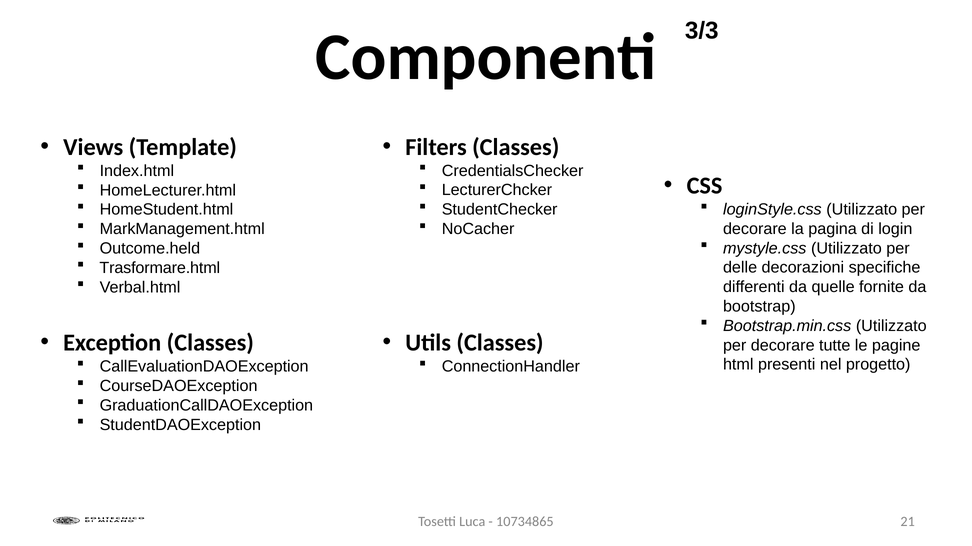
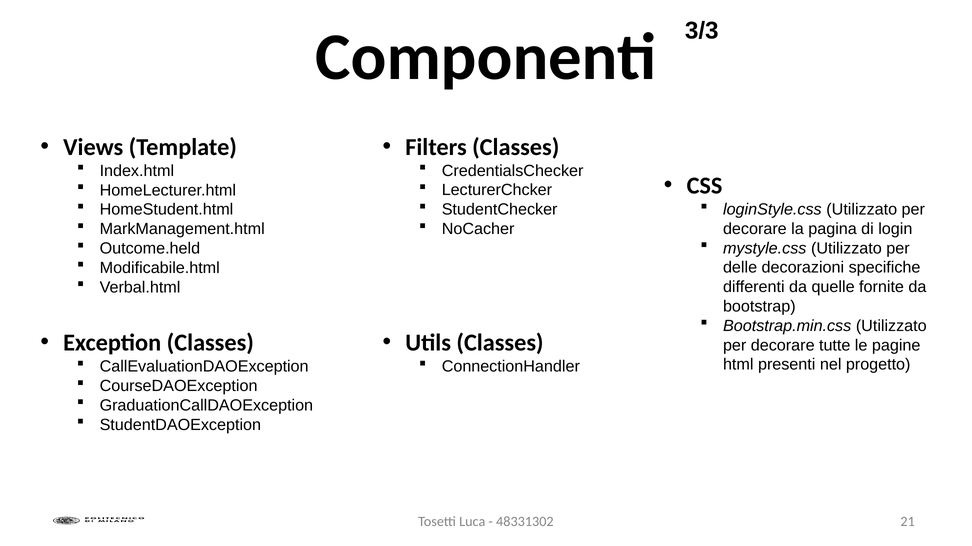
Trasformare.html: Trasformare.html -> Modificabile.html
10734865: 10734865 -> 48331302
